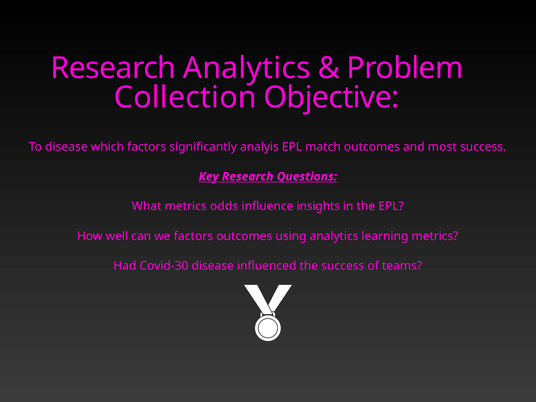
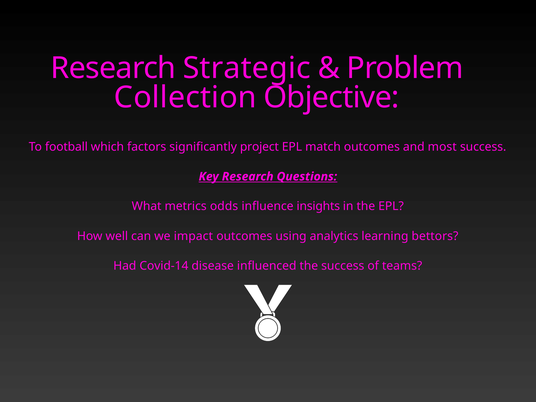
Research Analytics: Analytics -> Strategic
To disease: disease -> football
analyis: analyis -> project
we factors: factors -> impact
learning metrics: metrics -> bettors
Covid-30: Covid-30 -> Covid-14
